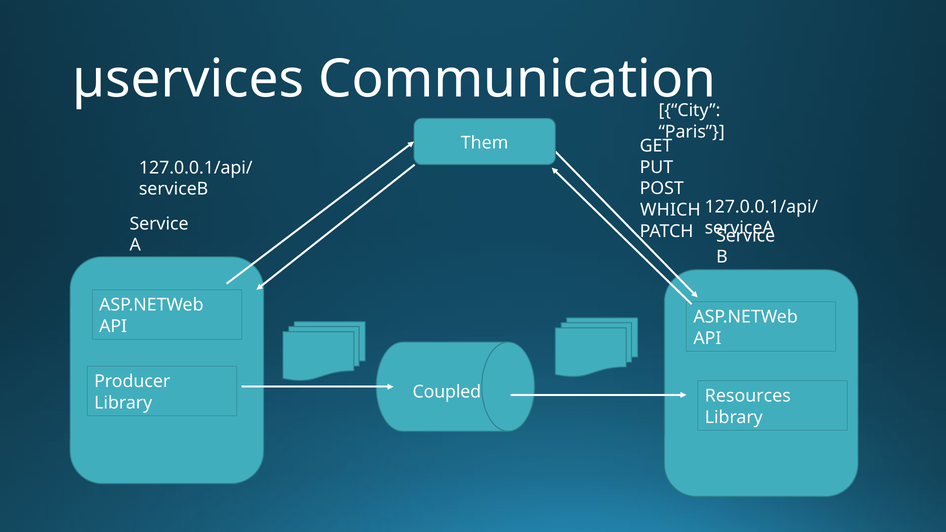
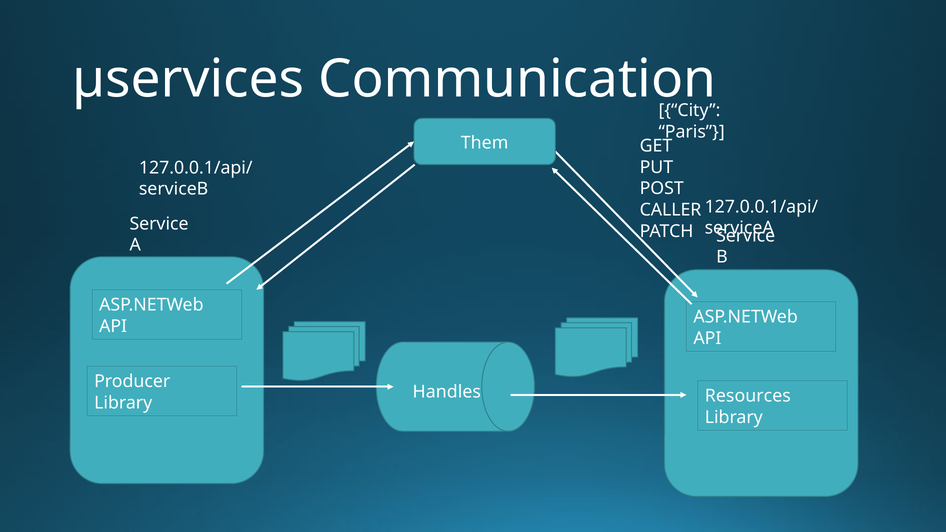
WHICH: WHICH -> CALLER
Coupled: Coupled -> Handles
